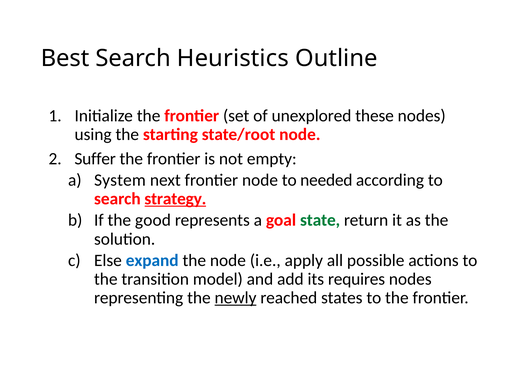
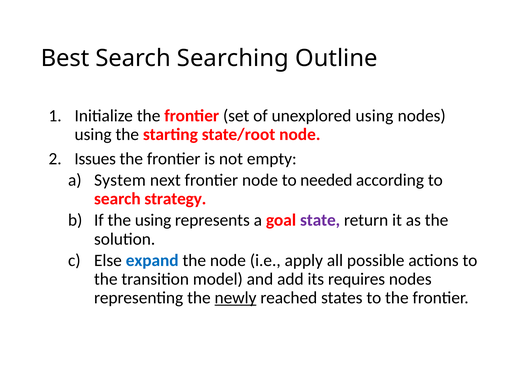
Heuristics: Heuristics -> Searching
unexplored these: these -> using
Suffer: Suffer -> Issues
strategy underline: present -> none
the good: good -> using
state colour: green -> purple
